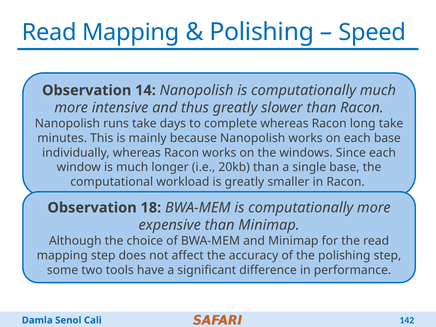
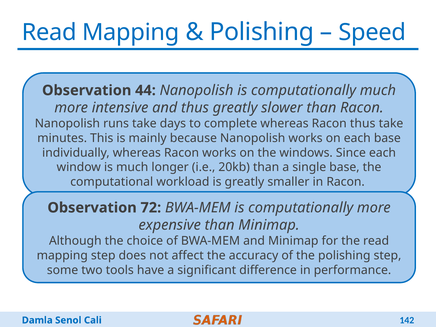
14: 14 -> 44
Racon long: long -> thus
18: 18 -> 72
